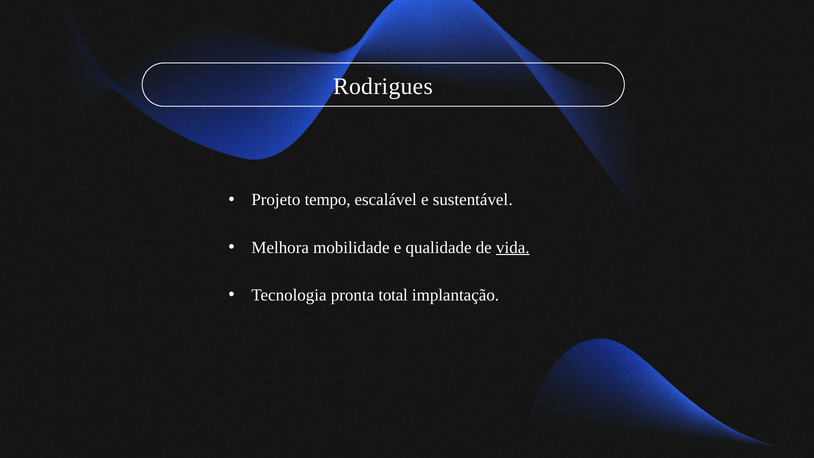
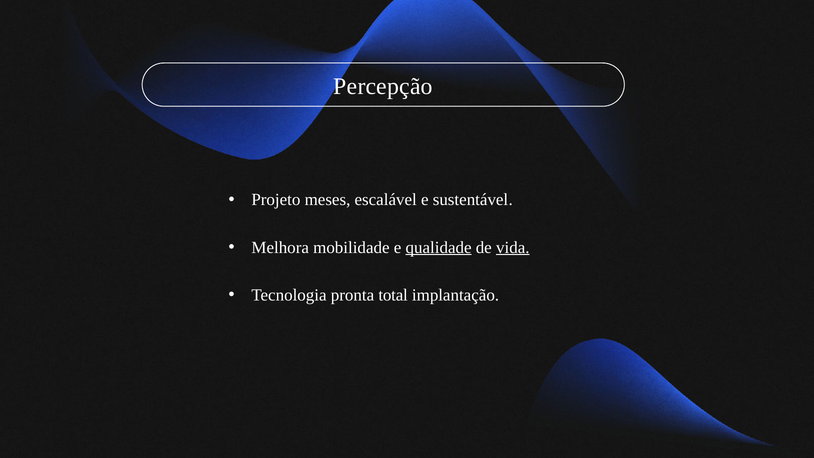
Rodrigues: Rodrigues -> Percepção
tempo: tempo -> meses
qualidade underline: none -> present
